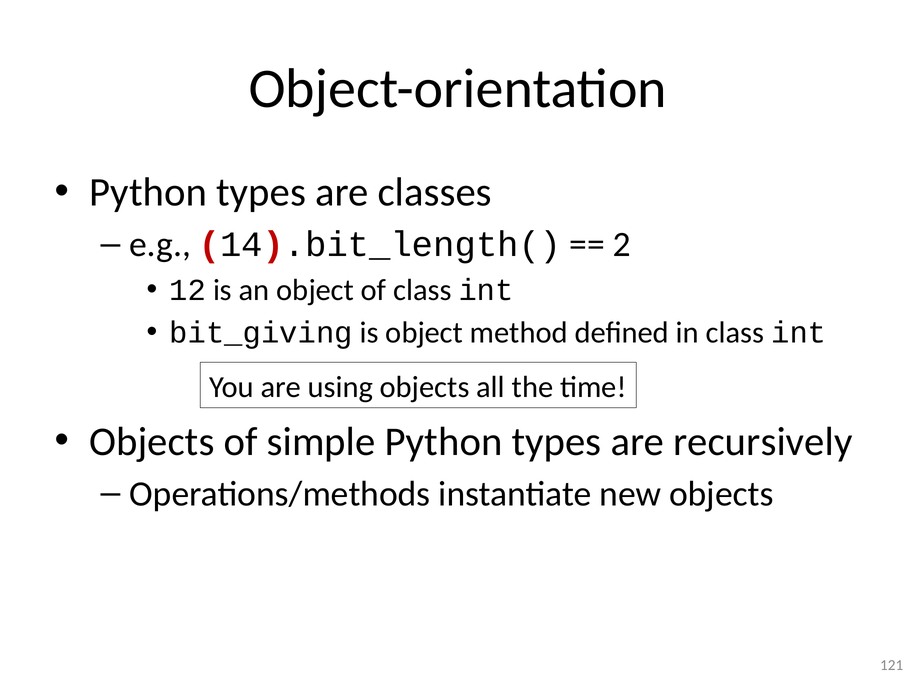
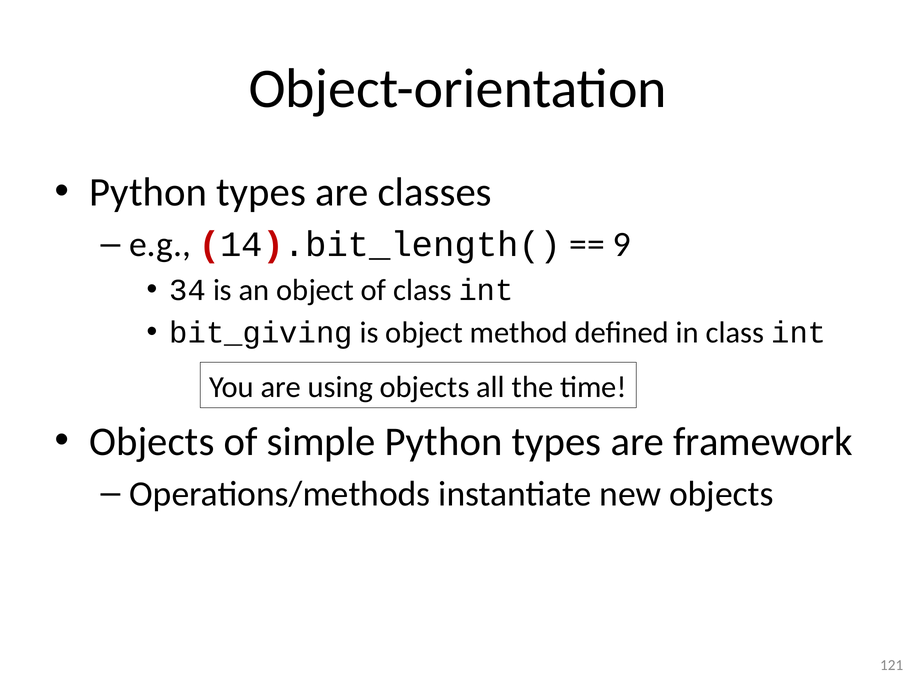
2: 2 -> 9
12: 12 -> 34
recursively: recursively -> framework
